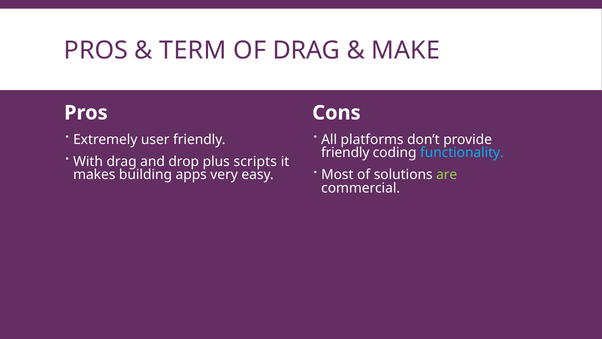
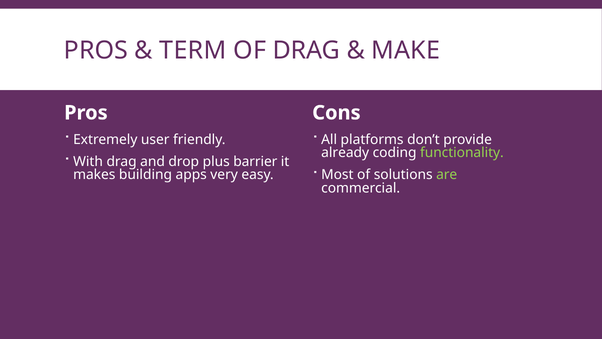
friendly at (345, 153): friendly -> already
functionality colour: light blue -> light green
scripts: scripts -> barrier
